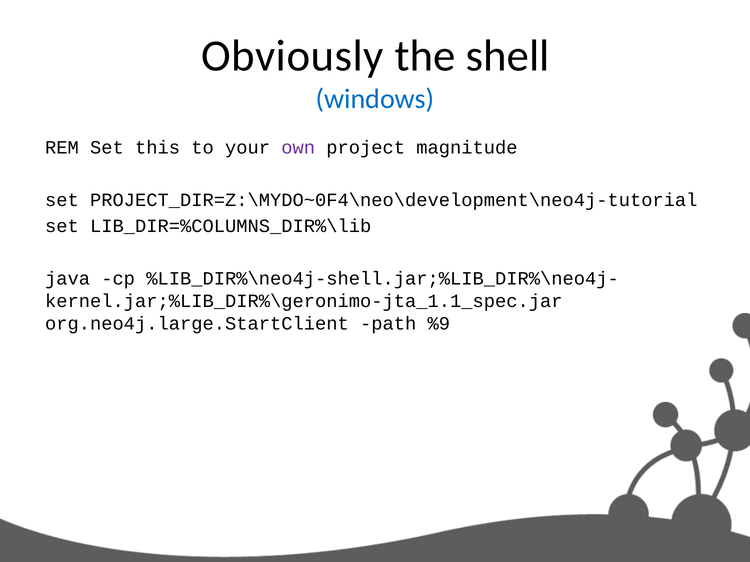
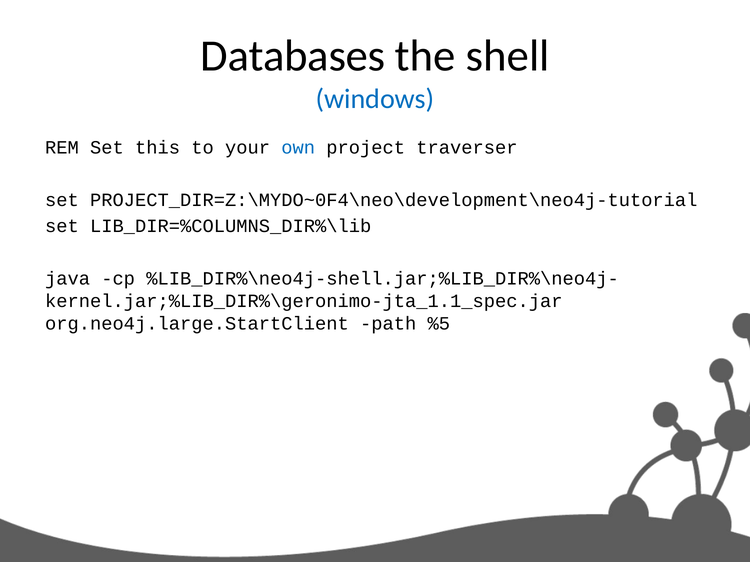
Obviously: Obviously -> Databases
own colour: purple -> blue
magnitude: magnitude -> traverser
%9: %9 -> %5
